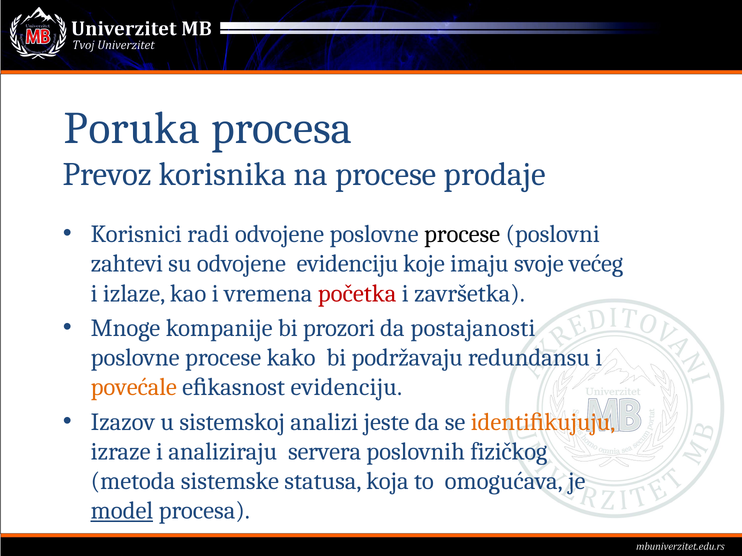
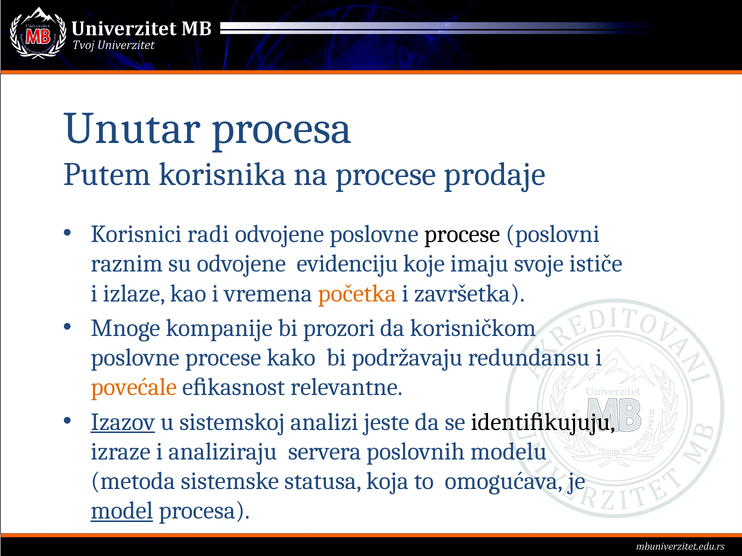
Poruka: Poruka -> Unutar
Prevoz: Prevoz -> Putem
zahtevi: zahtevi -> raznim
većeg: većeg -> ističe
početka colour: red -> orange
postajanosti: postajanosti -> korisničkom
eﬁkasnost evidenciju: evidenciju -> relevantne
Izazov underline: none -> present
identiﬁkujuju colour: orange -> black
fizičkog: fizičkog -> modelu
